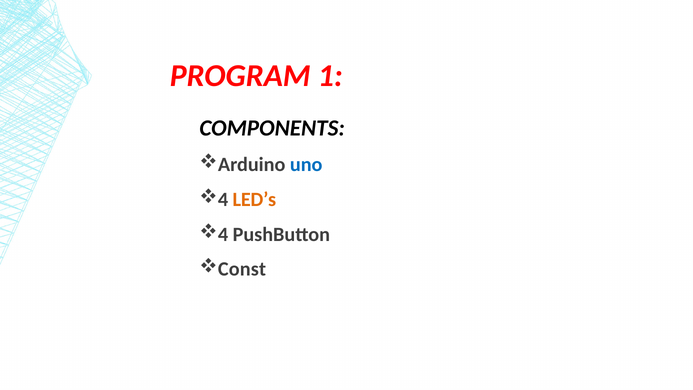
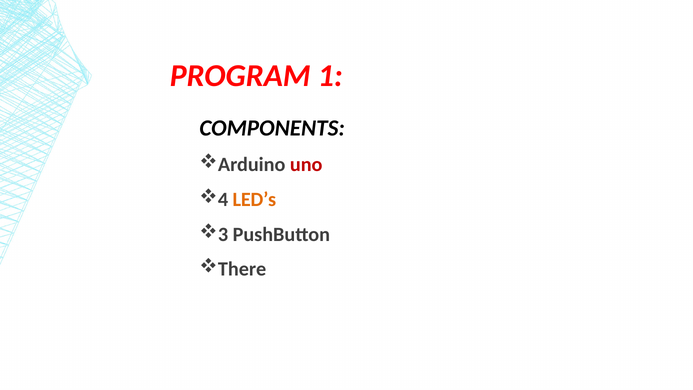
uno colour: blue -> red
4 at (223, 234): 4 -> 3
Const: Const -> There
